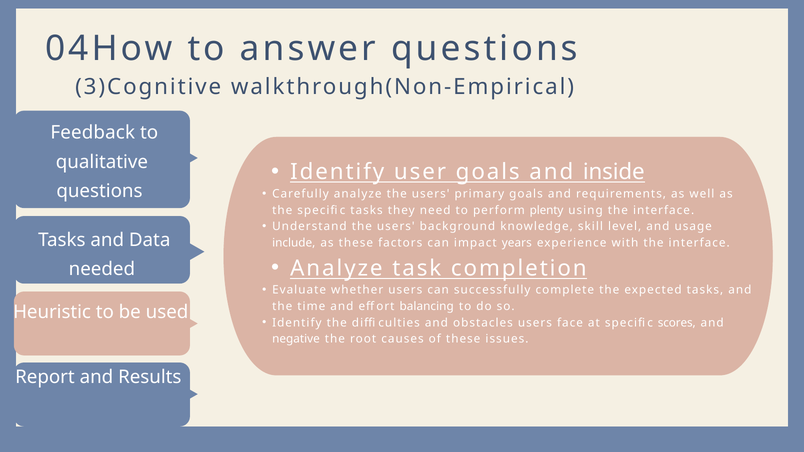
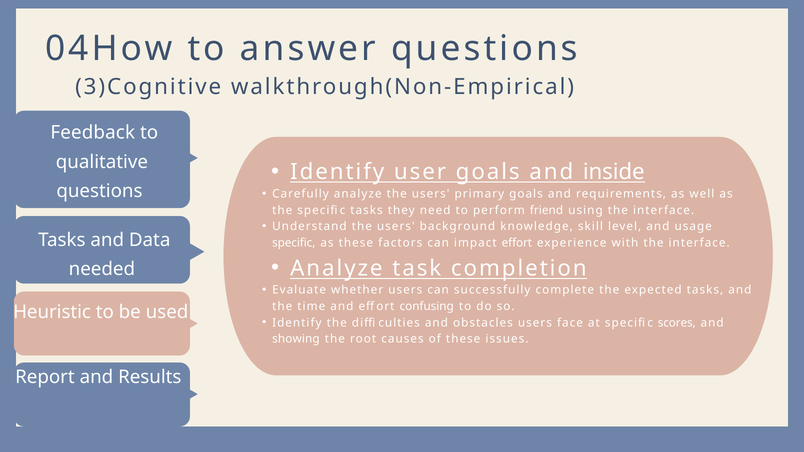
plenty: plenty -> friend
include at (294, 243): include -> specific
impact years: years -> effort
balancing: balancing -> confusing
negative: negative -> showing
